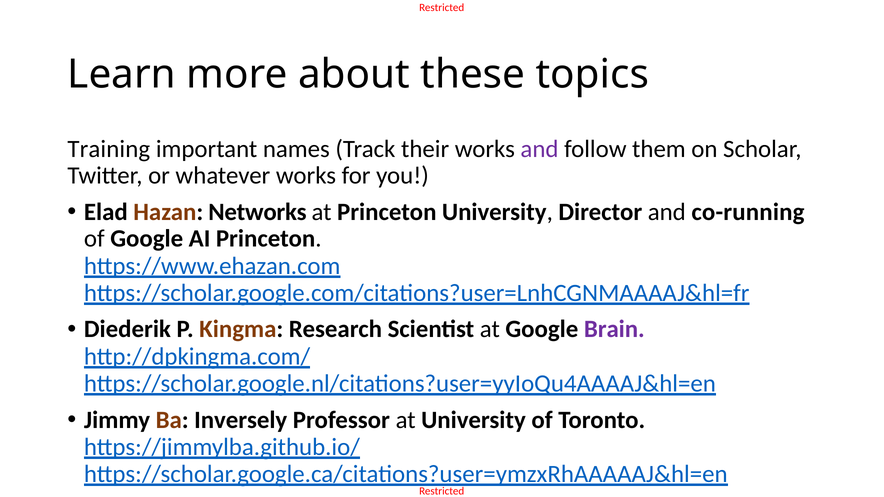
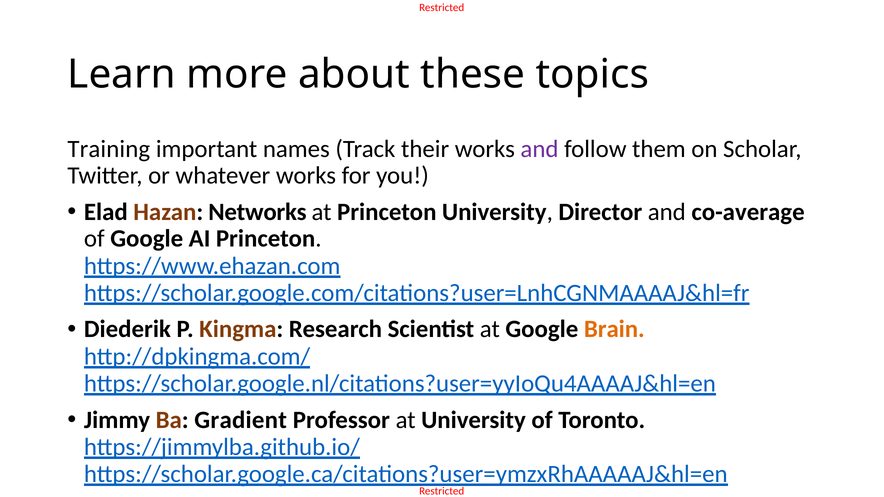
co-running: co-running -> co-average
Brain colour: purple -> orange
Inversely: Inversely -> Gradient
